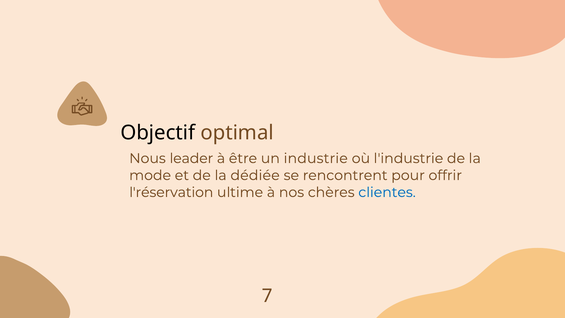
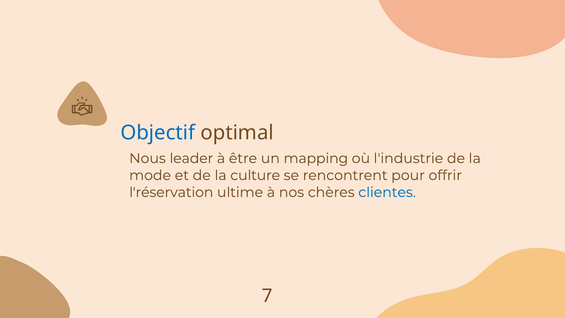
Objectif colour: black -> blue
industrie: industrie -> mapping
dédiée: dédiée -> culture
